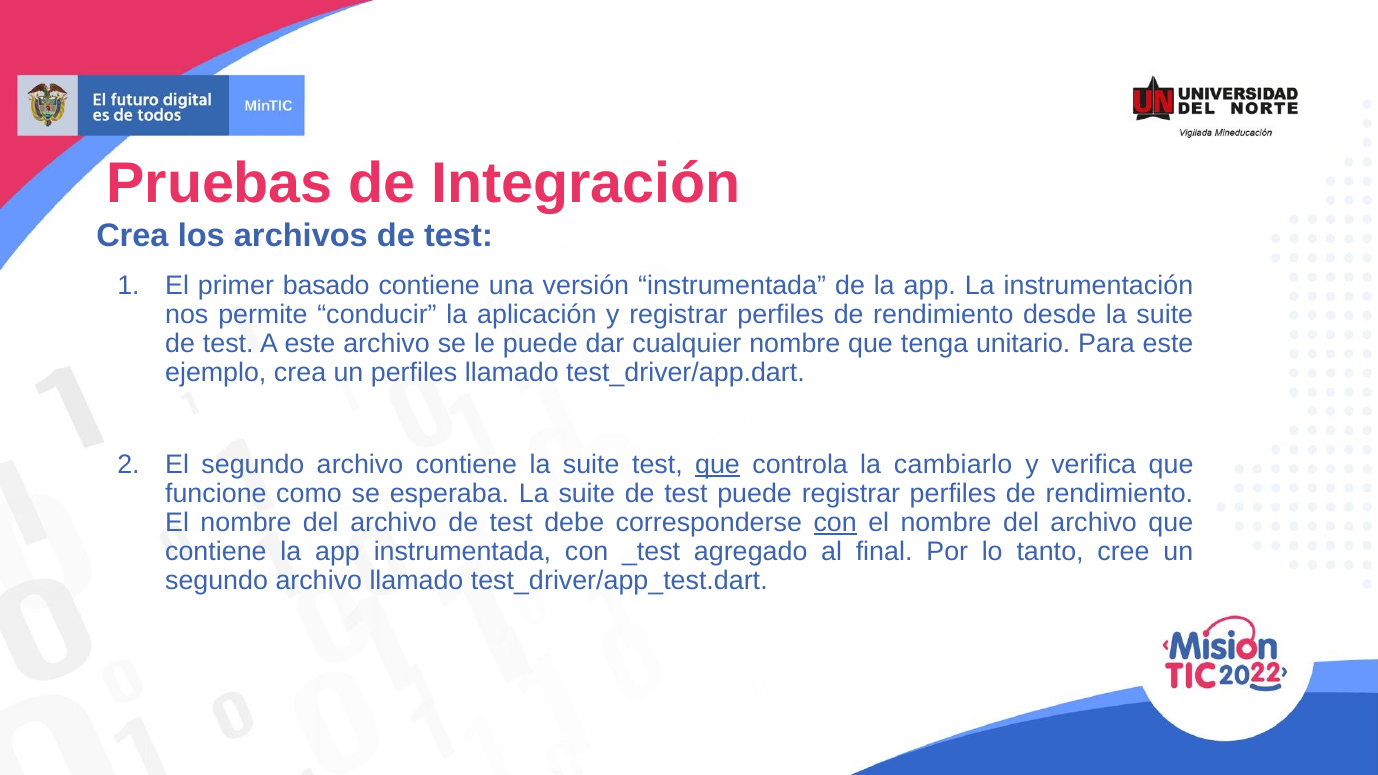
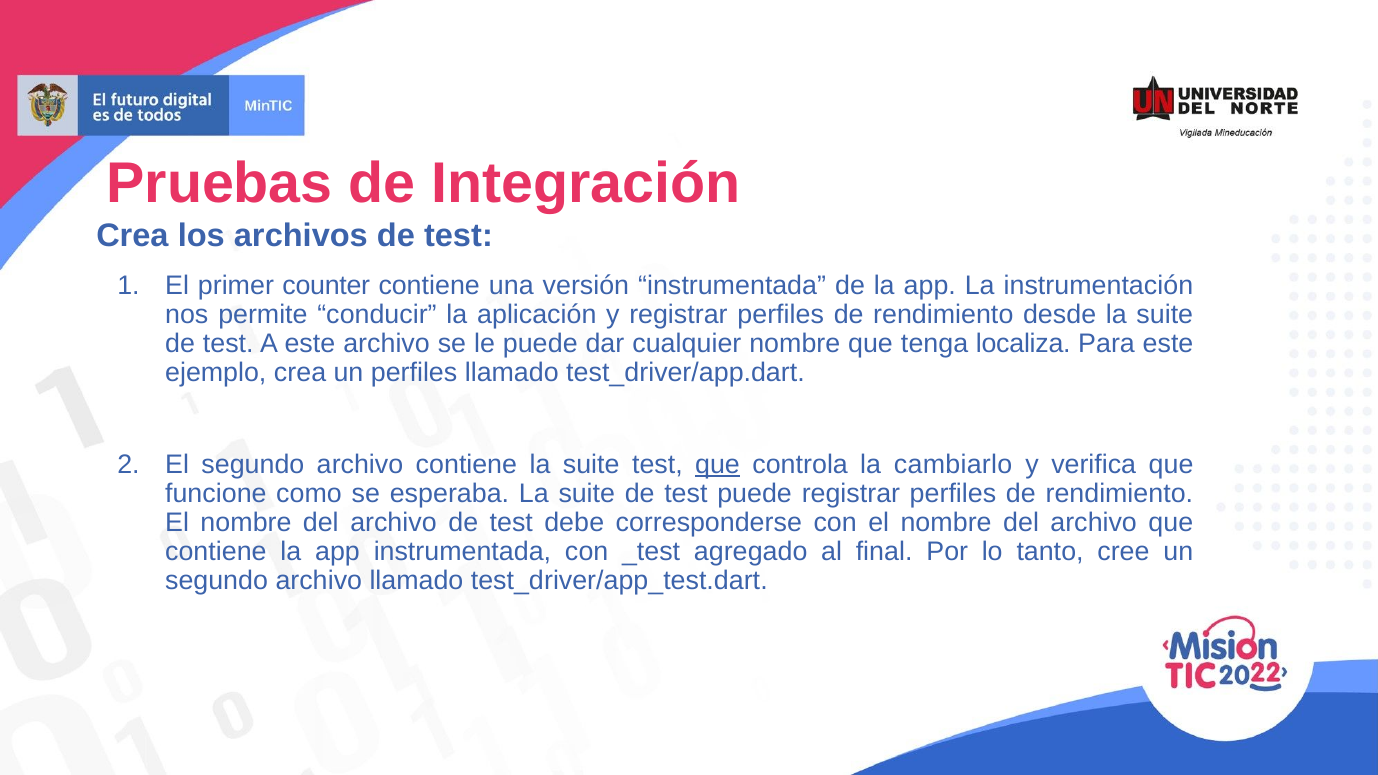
basado: basado -> counter
unitario: unitario -> localiza
con at (835, 523) underline: present -> none
